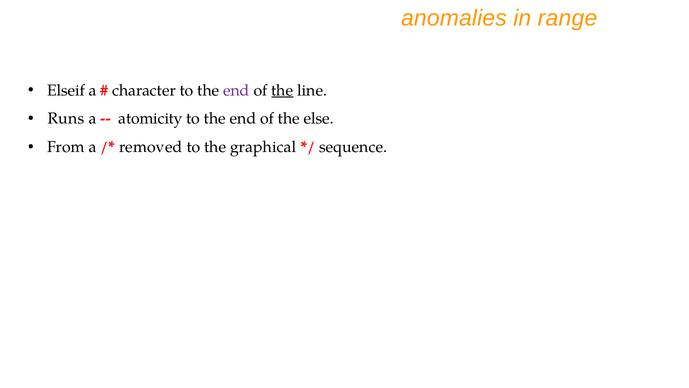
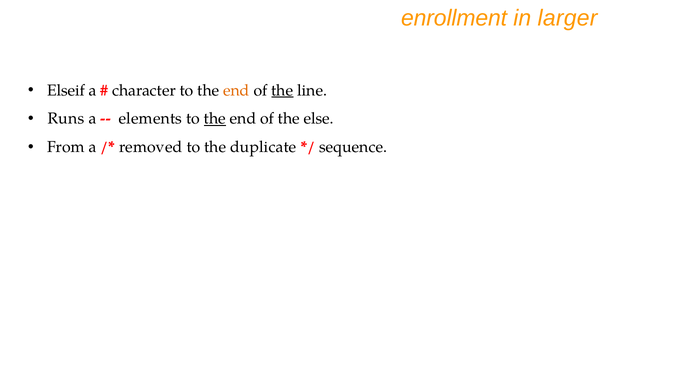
anomalies: anomalies -> enrollment
range: range -> larger
end at (236, 90) colour: purple -> orange
atomicity: atomicity -> elements
the at (215, 119) underline: none -> present
graphical: graphical -> duplicate
